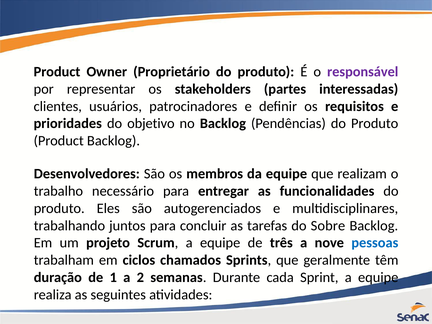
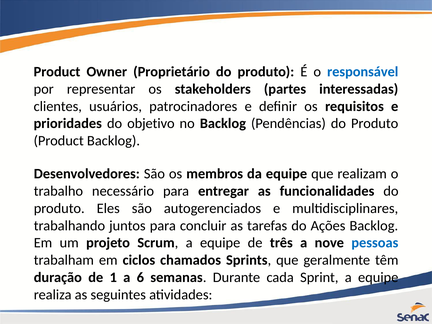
responsável colour: purple -> blue
Sobre: Sobre -> Ações
2: 2 -> 6
